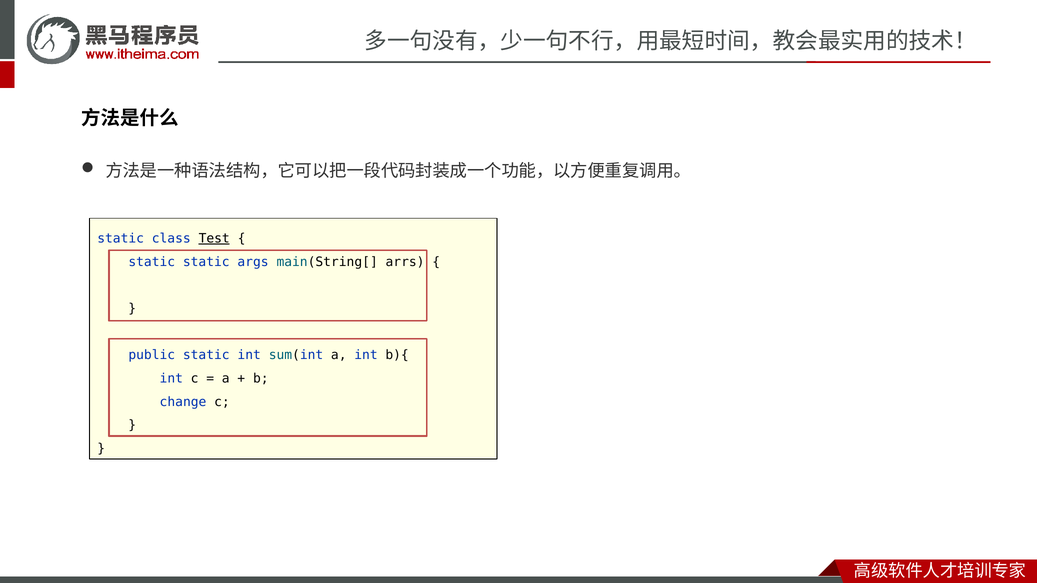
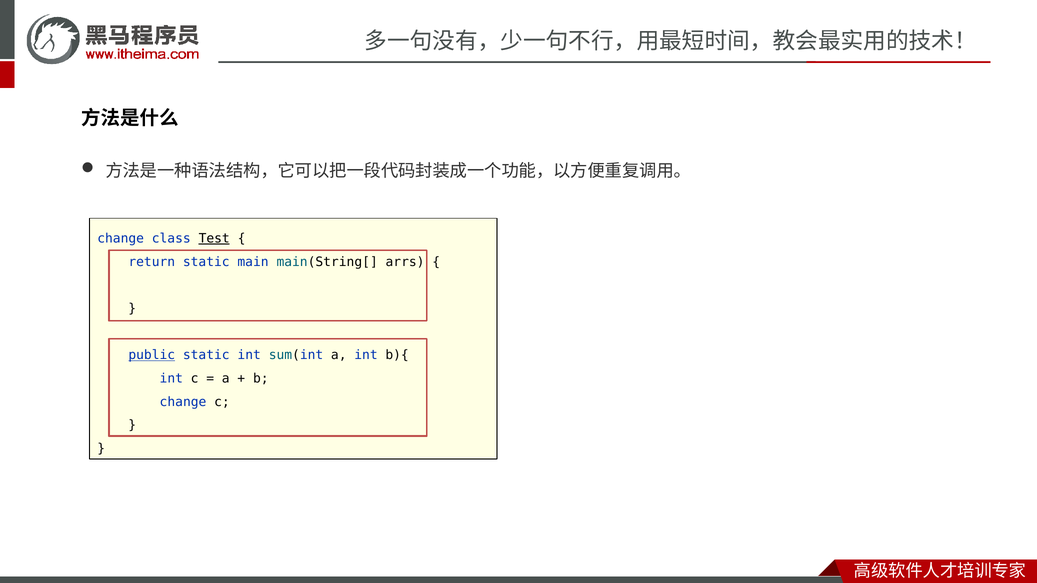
static at (121, 239): static -> change
static at (152, 262): static -> return
args: args -> main
public underline: none -> present
